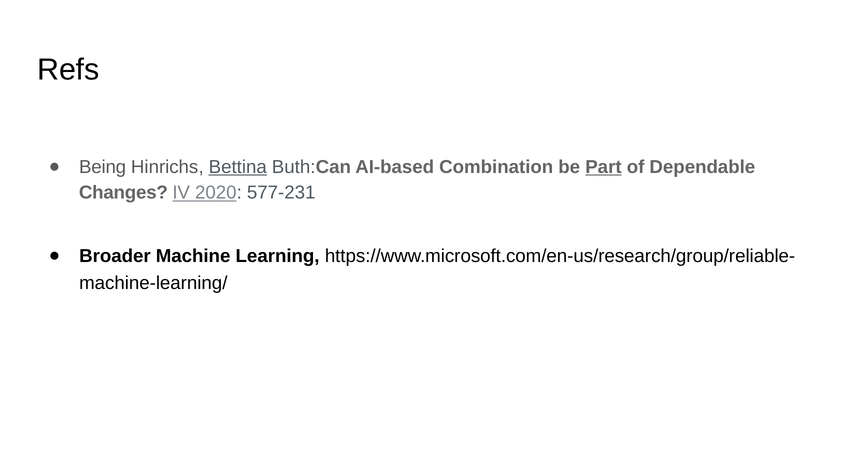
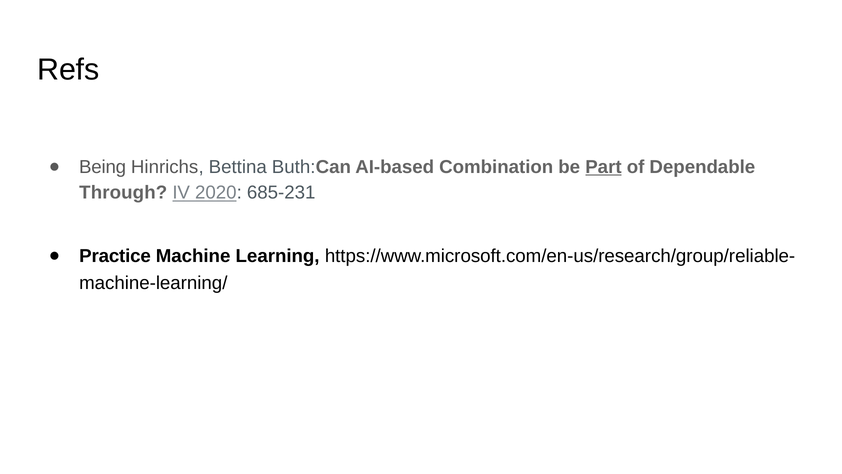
Bettina underline: present -> none
Changes: Changes -> Through
577-231: 577-231 -> 685-231
Broader: Broader -> Practice
